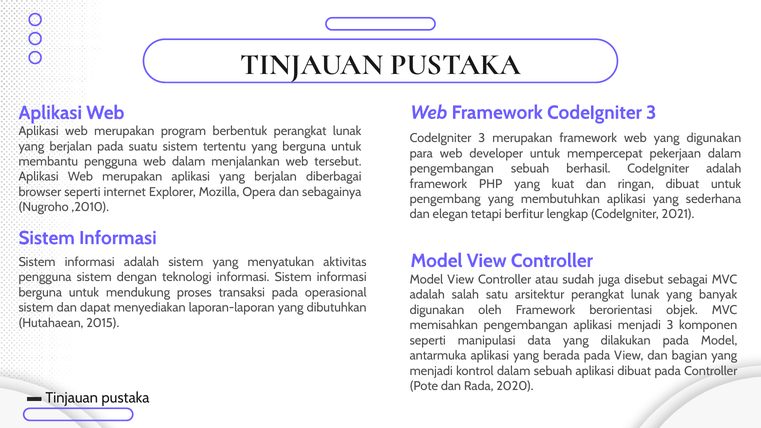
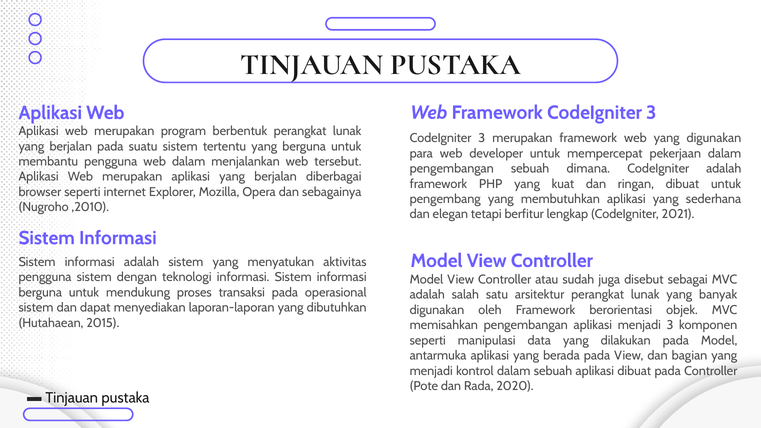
berhasil: berhasil -> dimana
